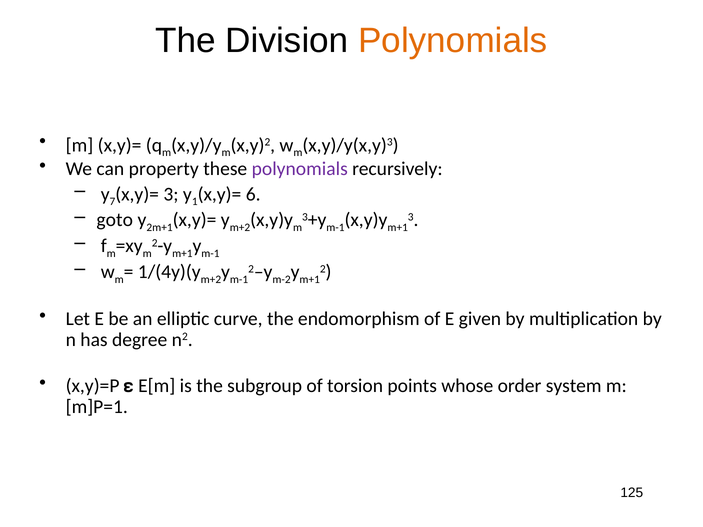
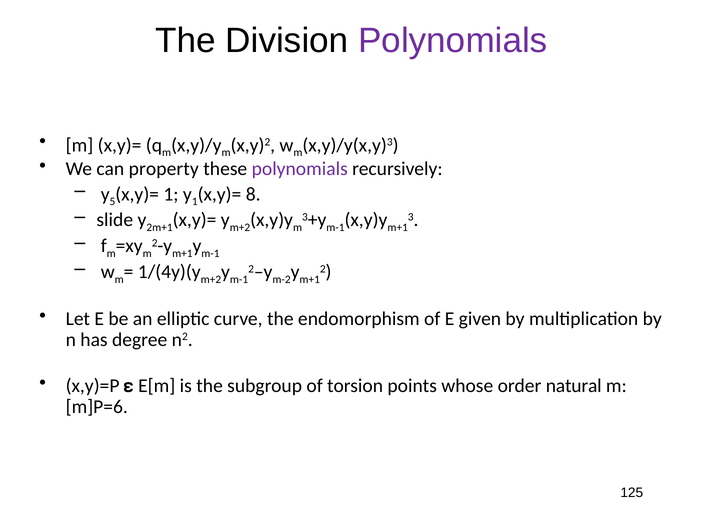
Polynomials at (453, 41) colour: orange -> purple
7: 7 -> 5
x,y)= 3: 3 -> 1
6: 6 -> 8
goto: goto -> slide
system: system -> natural
m]P=1: m]P=1 -> m]P=6
